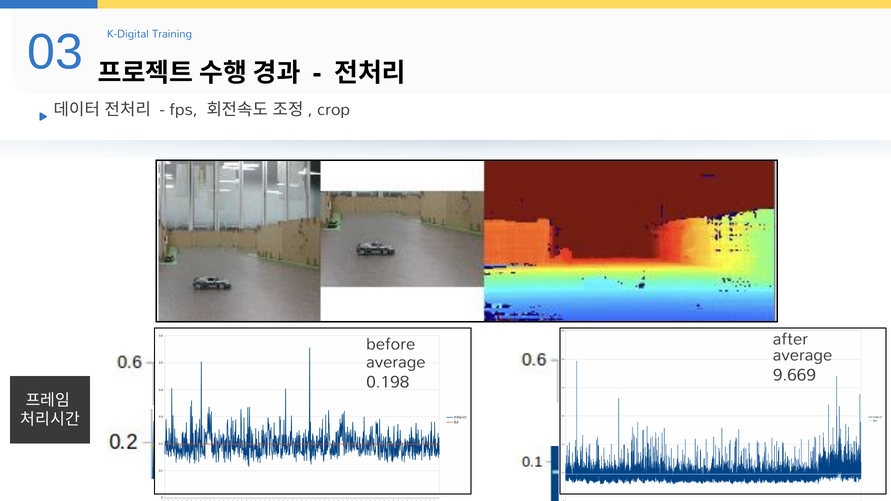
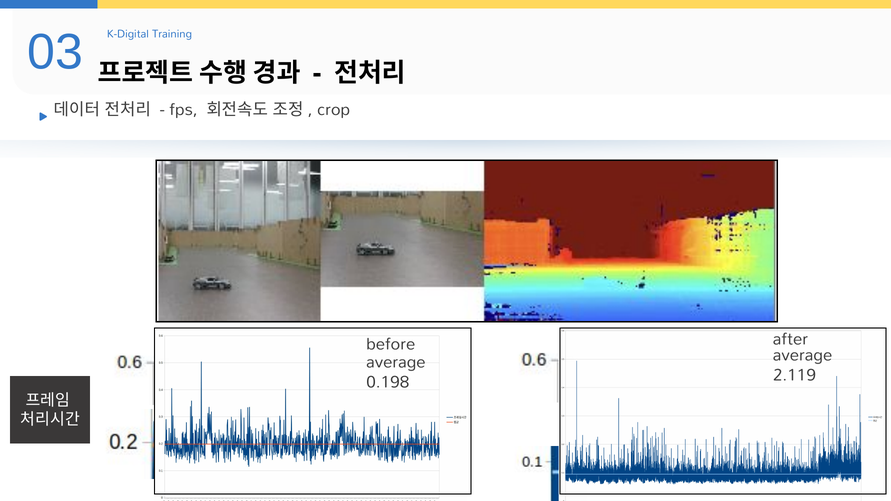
9.669: 9.669 -> 2.119
